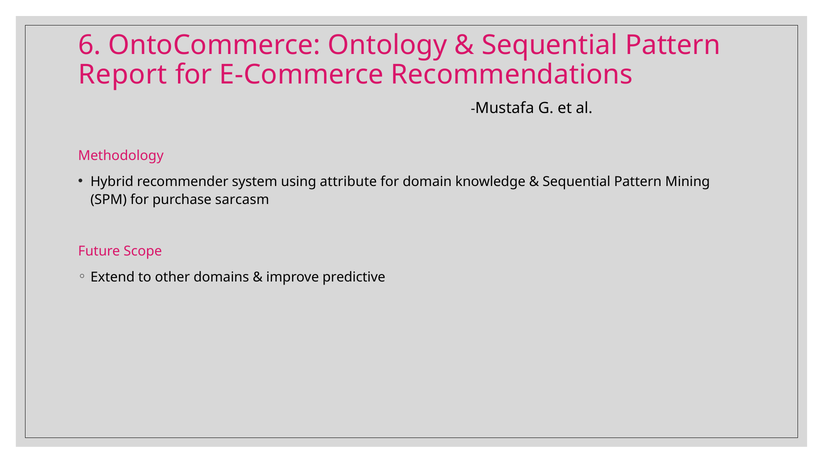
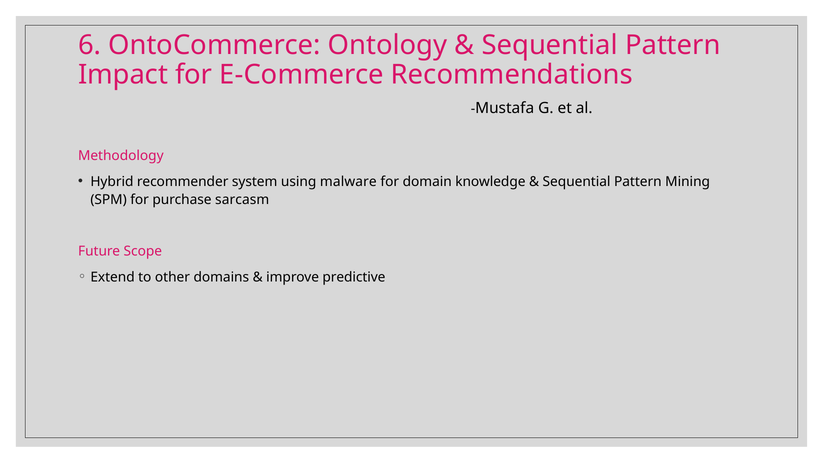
Report: Report -> Impact
attribute: attribute -> malware
